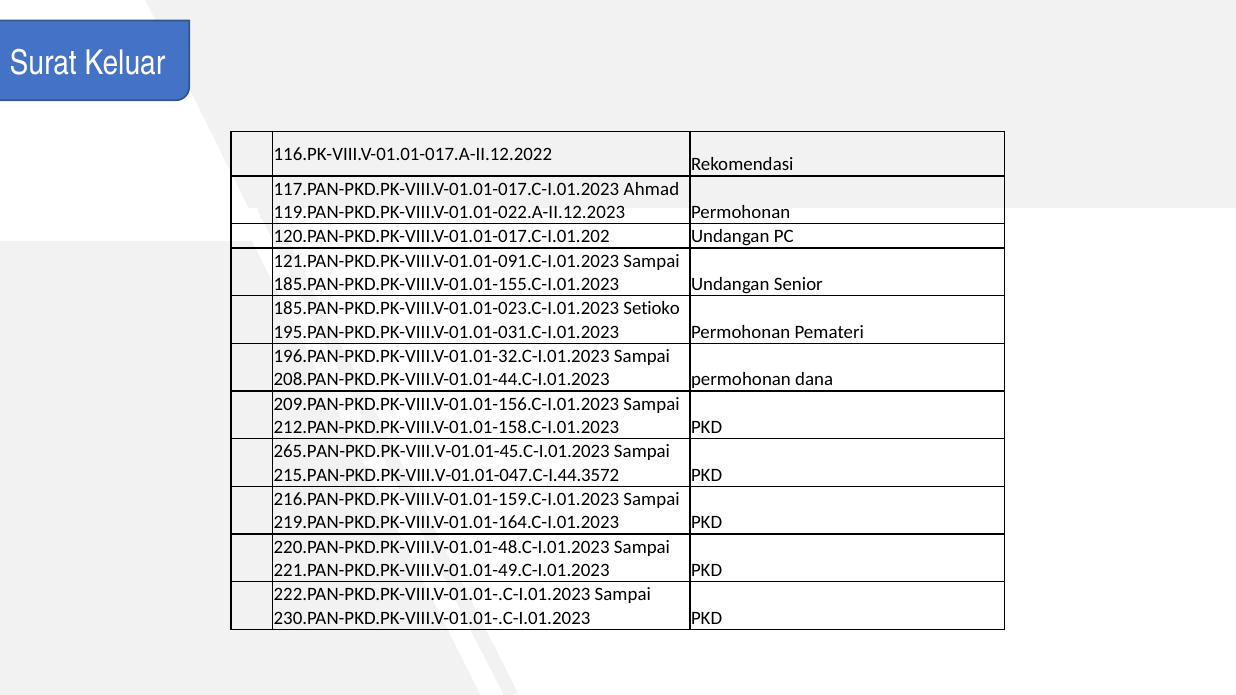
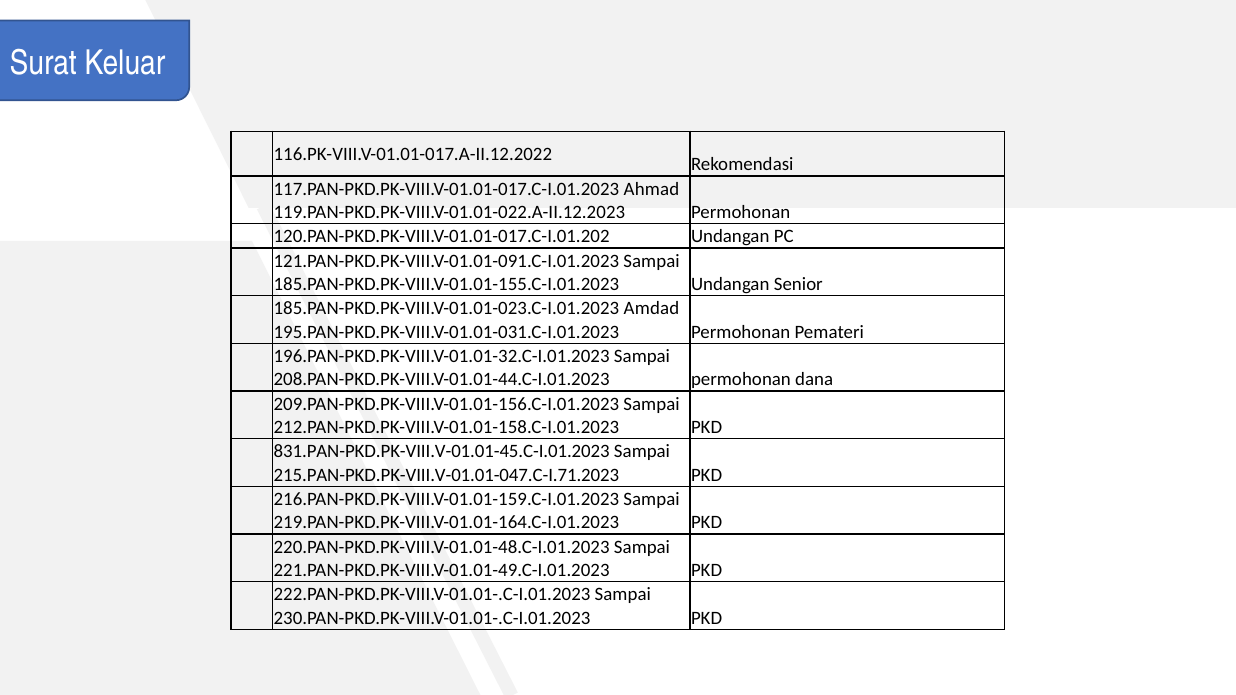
Setioko: Setioko -> Amdad
265.PAN-PKD.PK-VIII.V-01.01-45.C-I.01.2023: 265.PAN-PKD.PK-VIII.V-01.01-45.C-I.01.2023 -> 831.PAN-PKD.PK-VIII.V-01.01-45.C-I.01.2023
215.PAN-PKD.PK-VIII.V-01.01-047.C-I.44.3572: 215.PAN-PKD.PK-VIII.V-01.01-047.C-I.44.3572 -> 215.PAN-PKD.PK-VIII.V-01.01-047.C-I.71.2023
